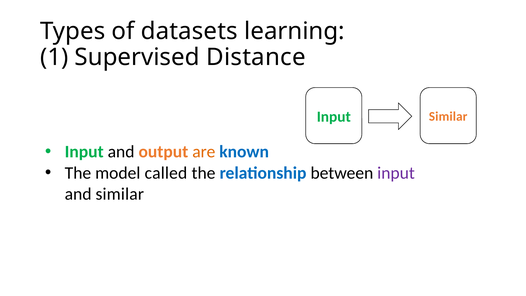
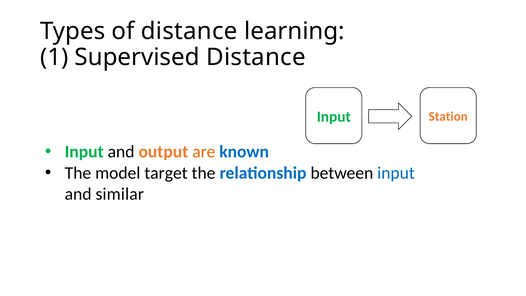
of datasets: datasets -> distance
Input Similar: Similar -> Station
called: called -> target
input at (396, 173) colour: purple -> blue
